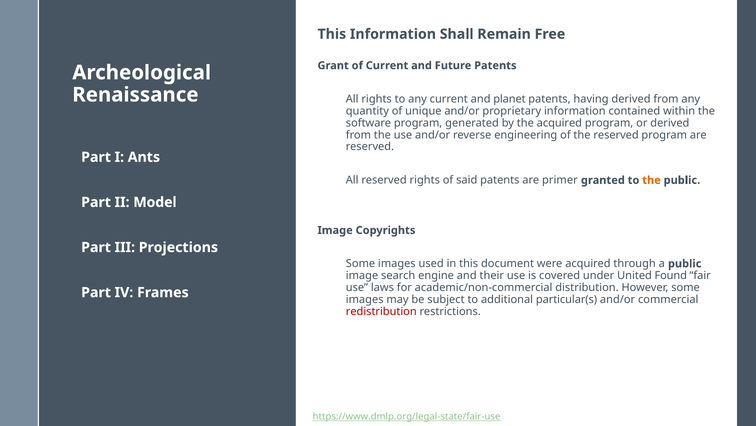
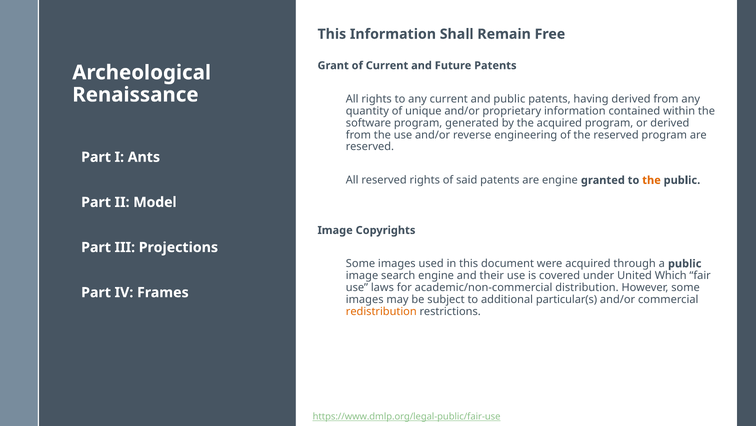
and planet: planet -> public
are primer: primer -> engine
Found: Found -> Which
redistribution colour: red -> orange
https://www.dmlp.org/legal-state/fair-use: https://www.dmlp.org/legal-state/fair-use -> https://www.dmlp.org/legal-public/fair-use
